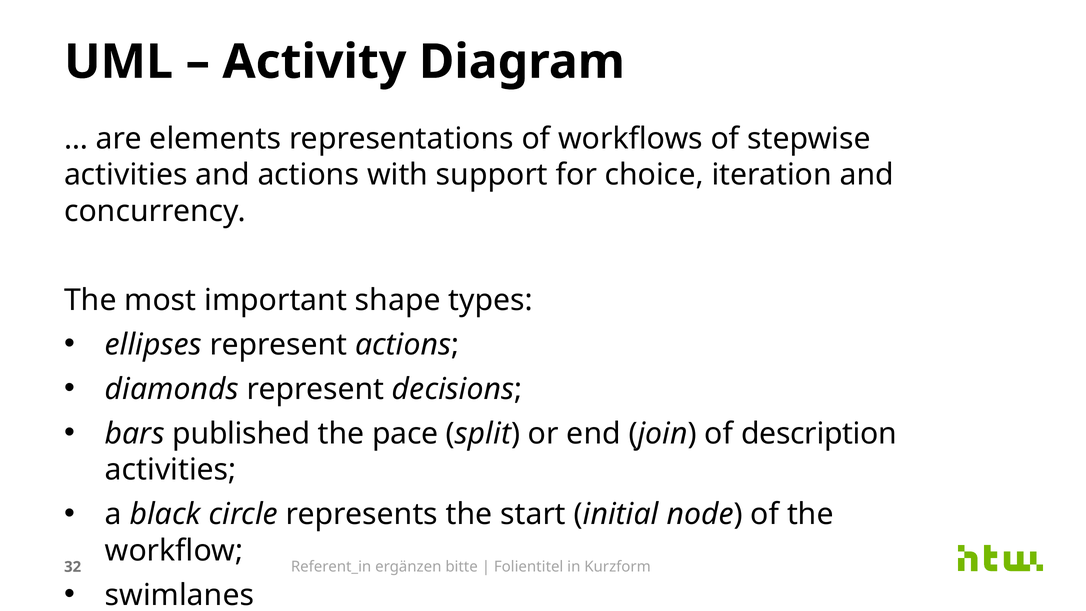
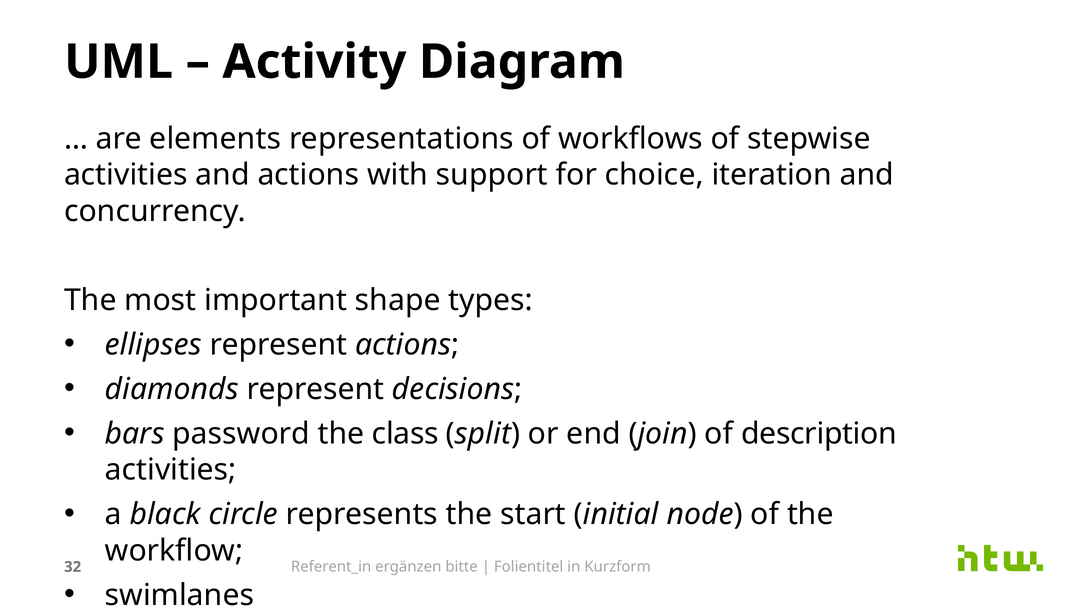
published: published -> password
pace: pace -> class
